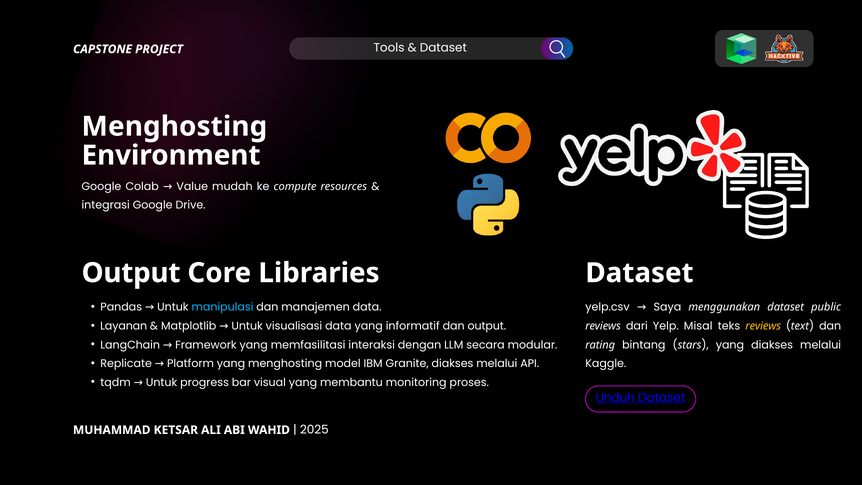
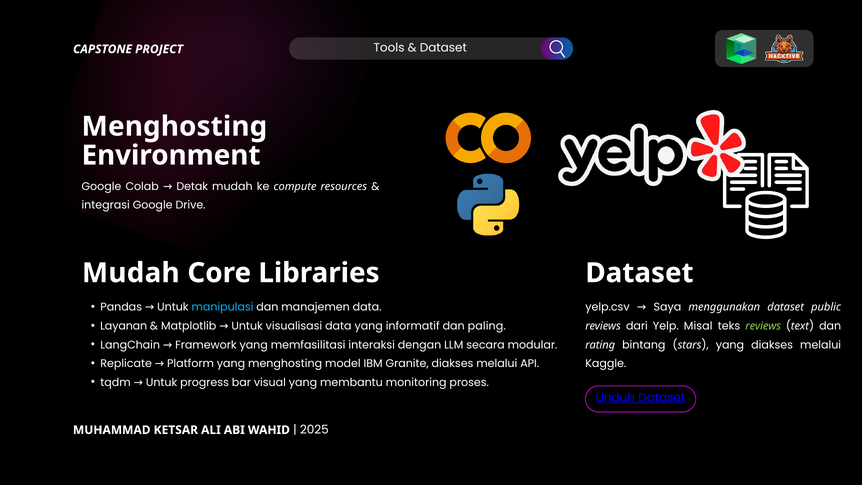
Value: Value -> Detak
Output at (131, 273): Output -> Mudah
dan output: output -> paling
reviews at (763, 326) colour: yellow -> light green
